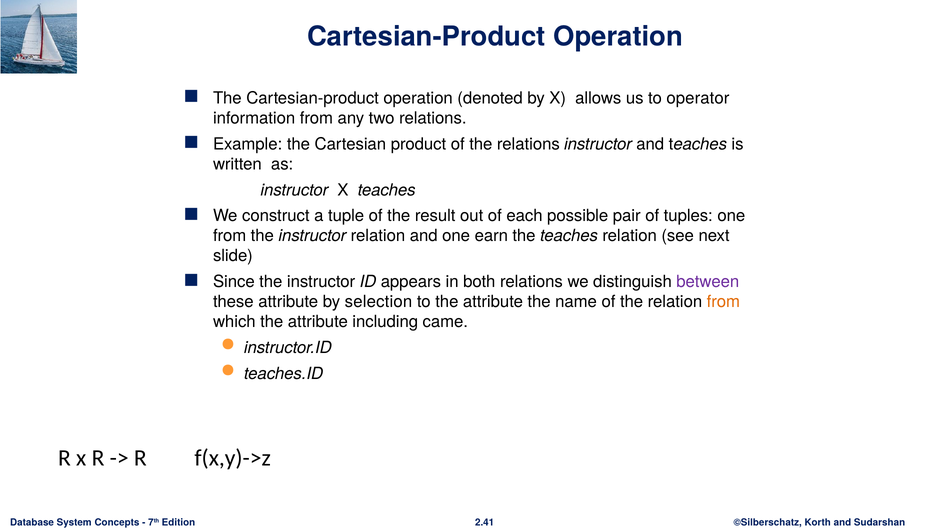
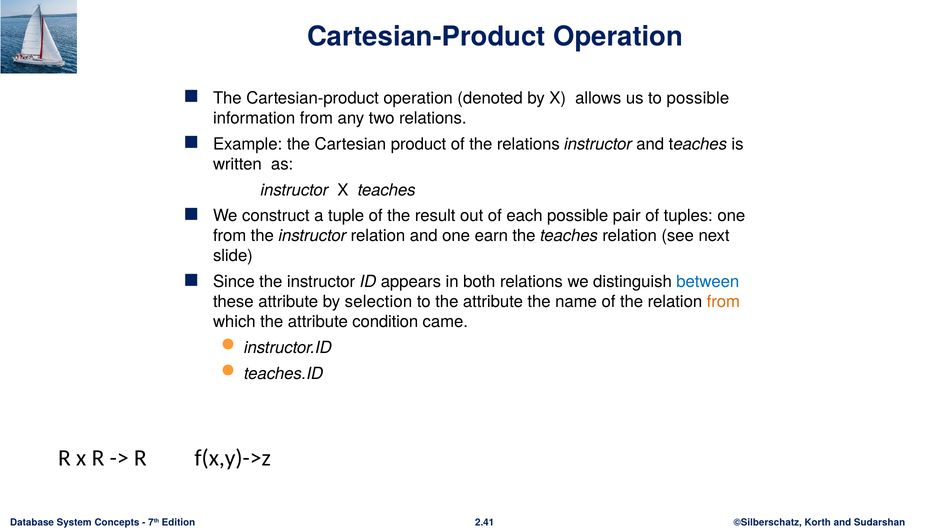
to operator: operator -> possible
between colour: purple -> blue
including: including -> condition
